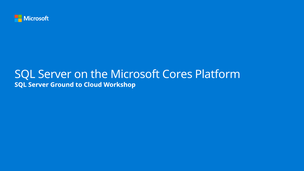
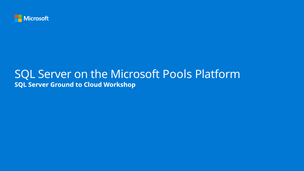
Cores: Cores -> Pools
